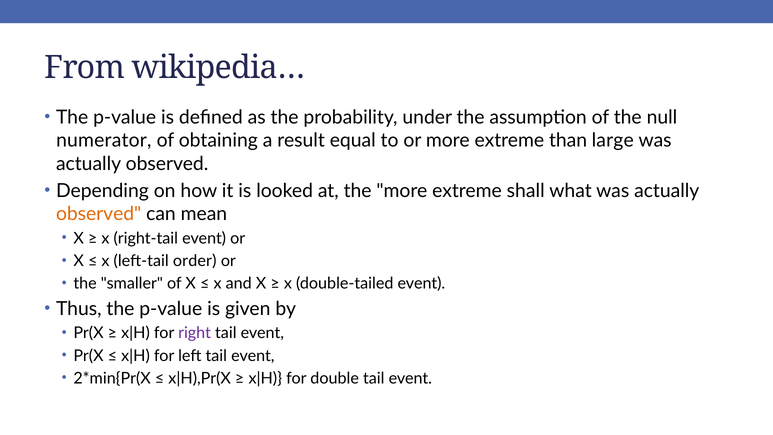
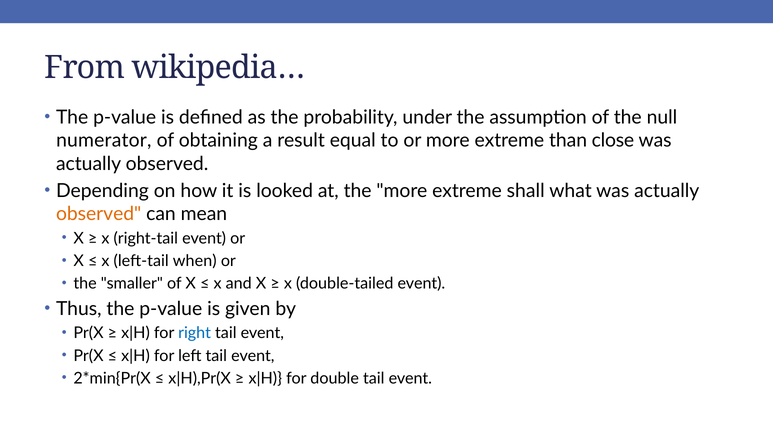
large: large -> close
order: order -> when
right colour: purple -> blue
